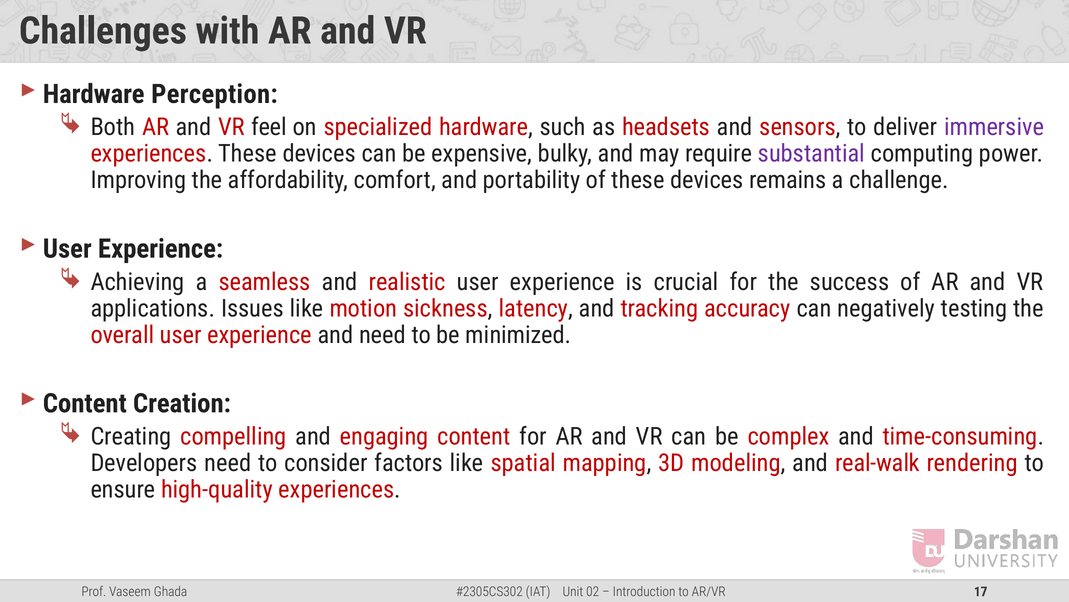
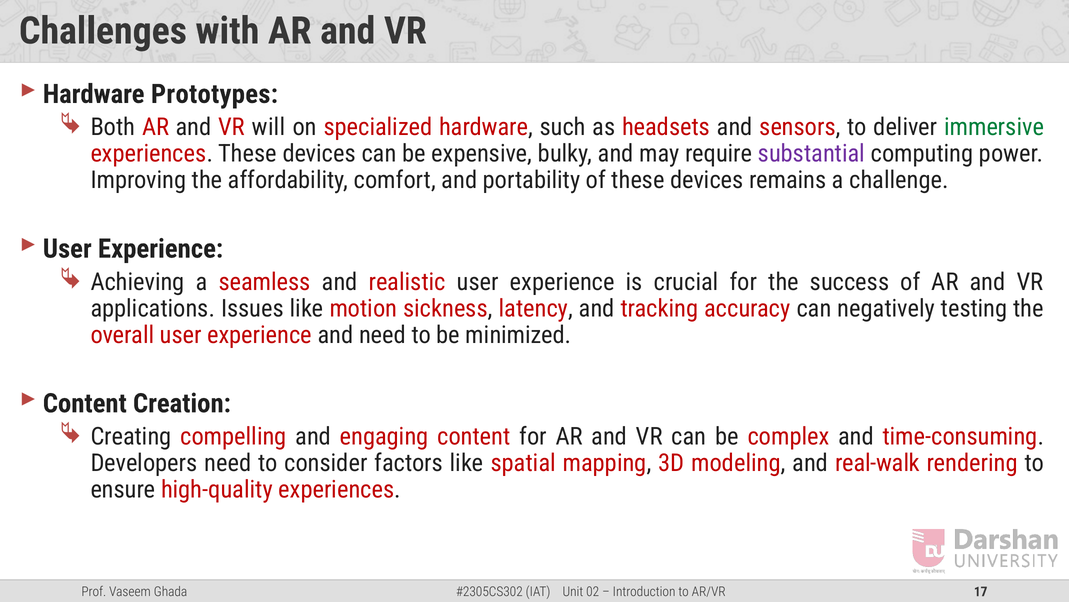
Perception: Perception -> Prototypes
feel: feel -> will
immersive colour: purple -> green
